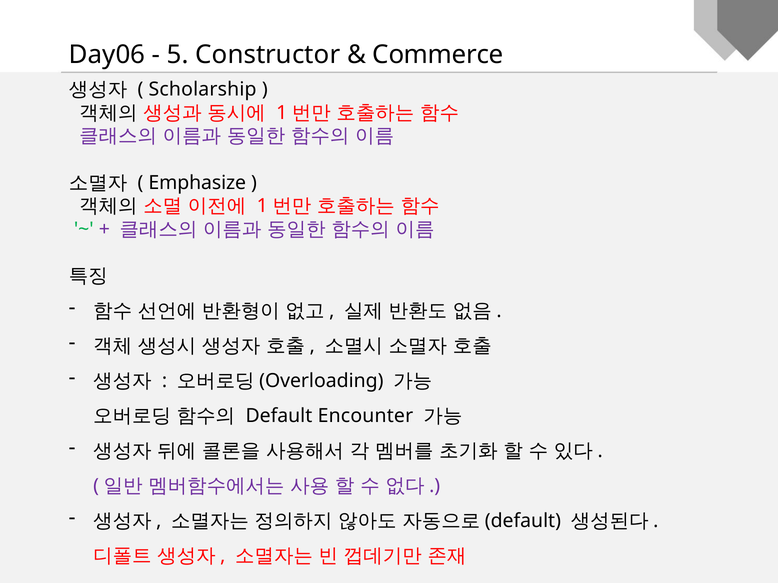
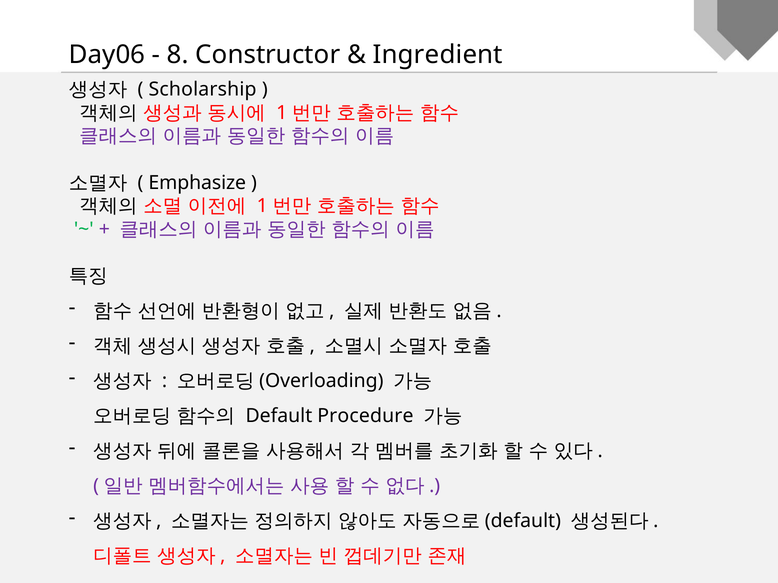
5: 5 -> 8
Commerce: Commerce -> Ingredient
Encounter: Encounter -> Procedure
